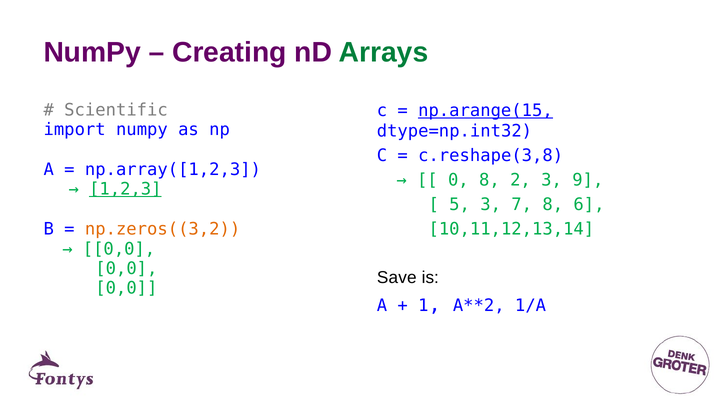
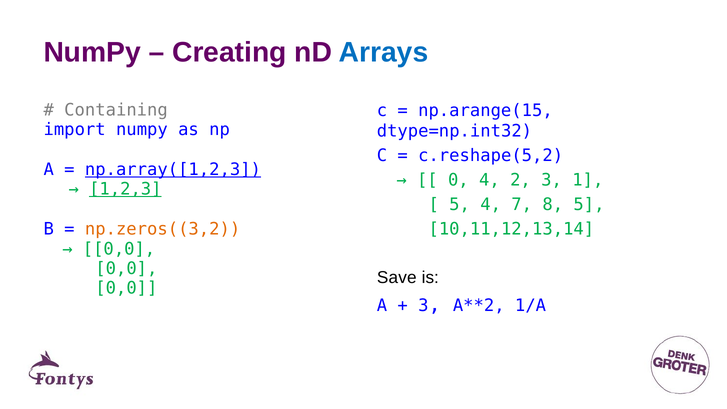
Arrays colour: green -> blue
Scientific: Scientific -> Containing
np.arange(15 underline: present -> none
c.reshape(3,8: c.reshape(3,8 -> c.reshape(5,2
np.array([1,2,3 underline: none -> present
0 8: 8 -> 4
9: 9 -> 1
5 3: 3 -> 4
8 6: 6 -> 5
1 at (423, 306): 1 -> 3
